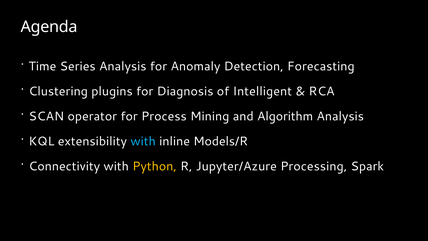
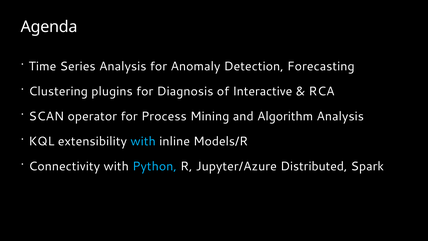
Intelligent: Intelligent -> Interactive
Python colour: yellow -> light blue
Processing: Processing -> Distributed
